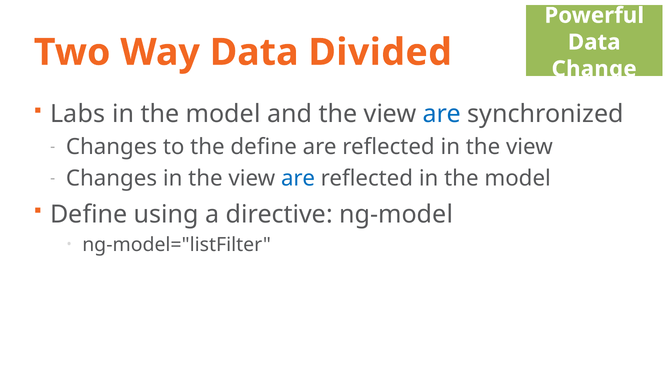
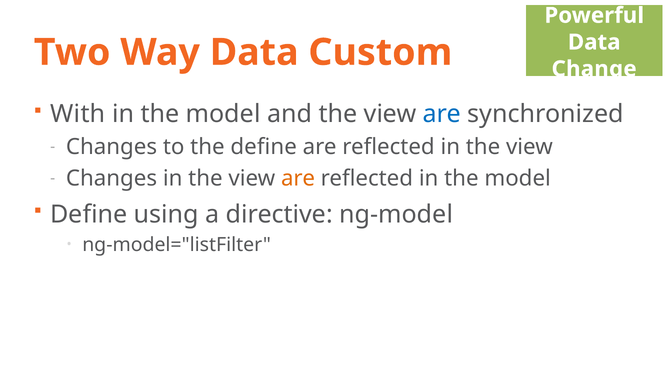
Divided: Divided -> Custom
Labs: Labs -> With
are at (298, 179) colour: blue -> orange
